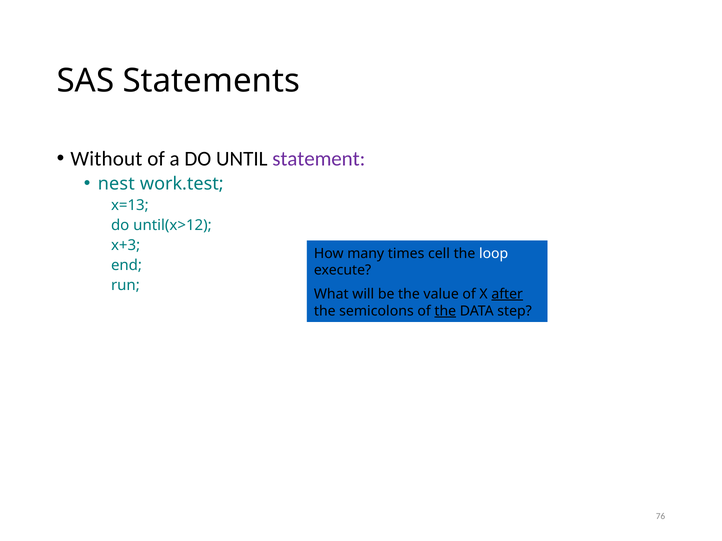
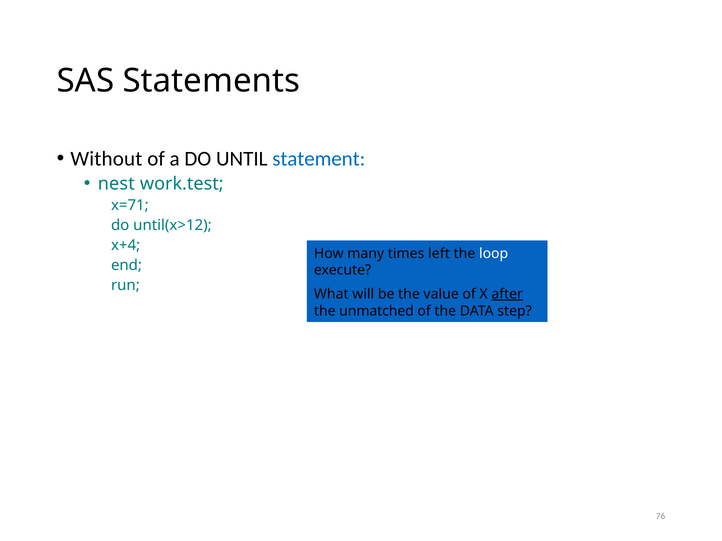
statement colour: purple -> blue
x=13: x=13 -> x=71
x+3: x+3 -> x+4
cell: cell -> left
semicolons: semicolons -> unmatched
the at (445, 311) underline: present -> none
